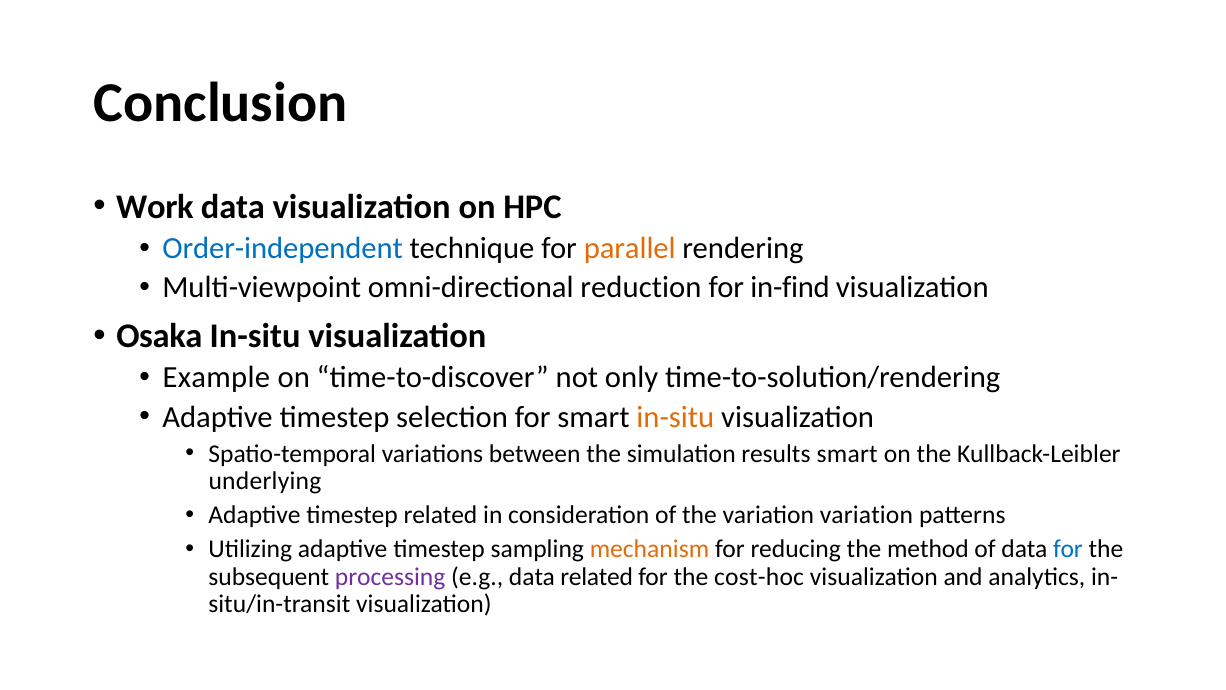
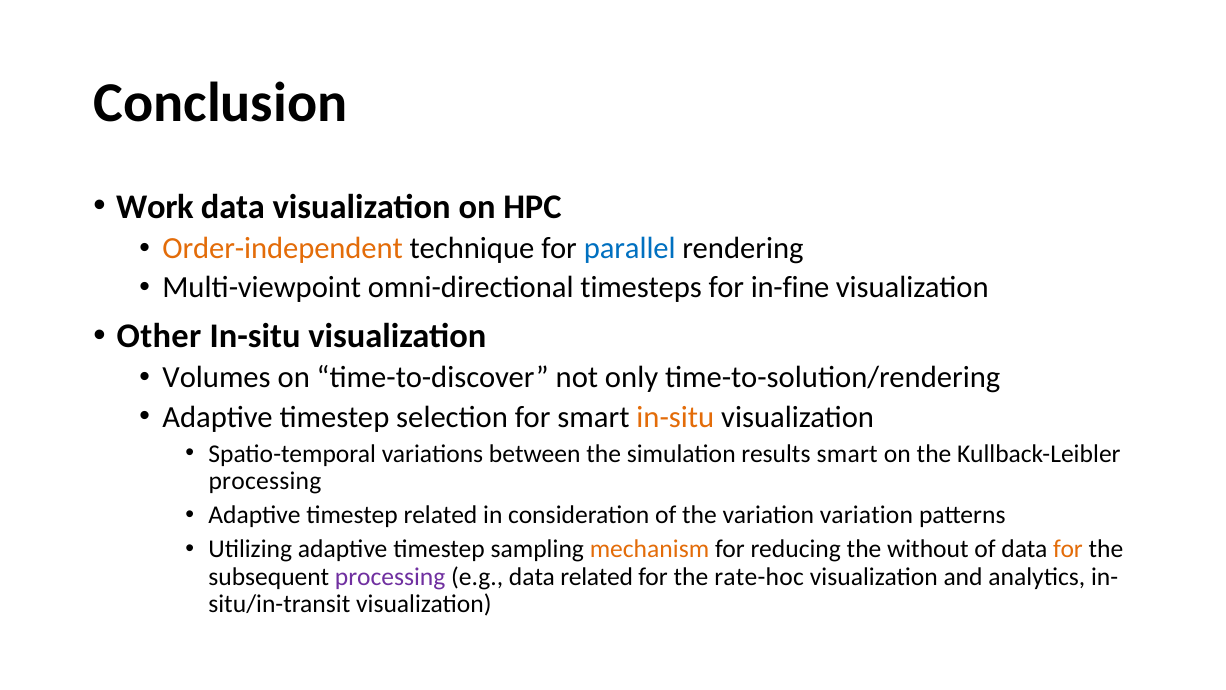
Order-independent colour: blue -> orange
parallel colour: orange -> blue
reduction: reduction -> timesteps
in-find: in-find -> in-fine
Osaka: Osaka -> Other
Example: Example -> Volumes
underlying at (265, 481): underlying -> processing
method: method -> without
for at (1068, 549) colour: blue -> orange
cost-hoc: cost-hoc -> rate-hoc
